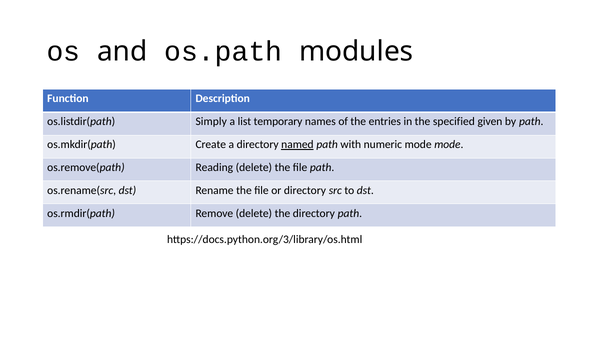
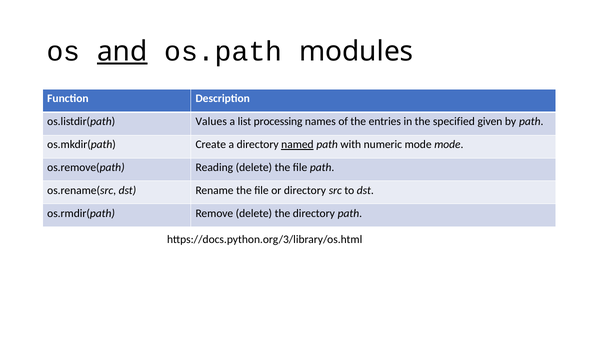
and underline: none -> present
Simply: Simply -> Values
temporary: temporary -> processing
